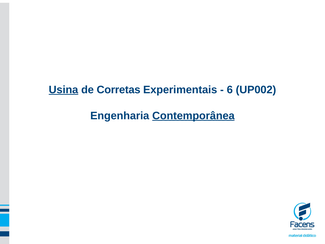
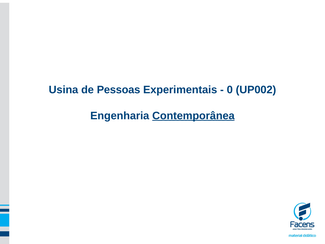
Usina underline: present -> none
Corretas: Corretas -> Pessoas
6: 6 -> 0
